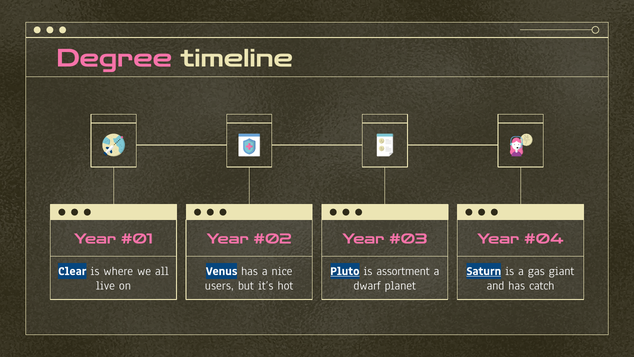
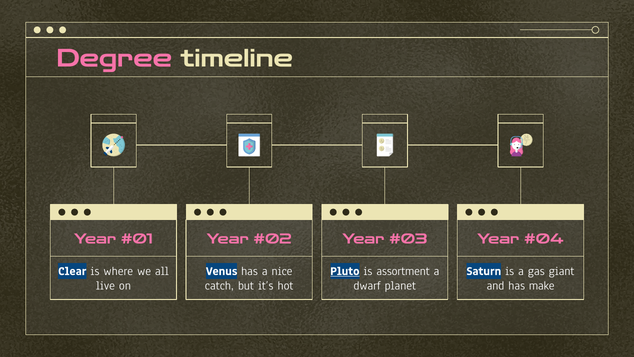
Saturn underline: present -> none
users: users -> catch
catch: catch -> make
